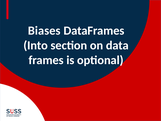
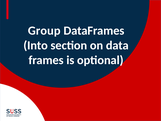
Biases: Biases -> Group
